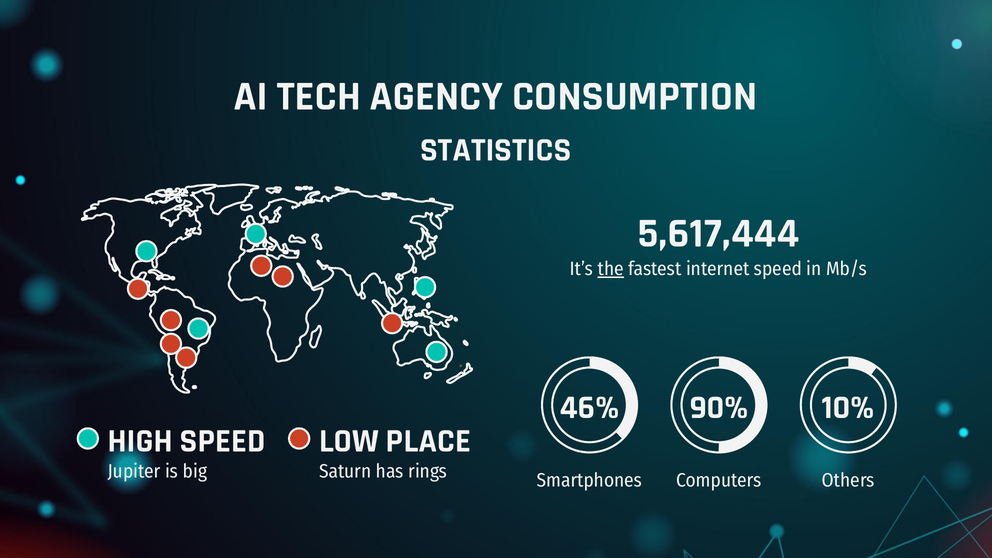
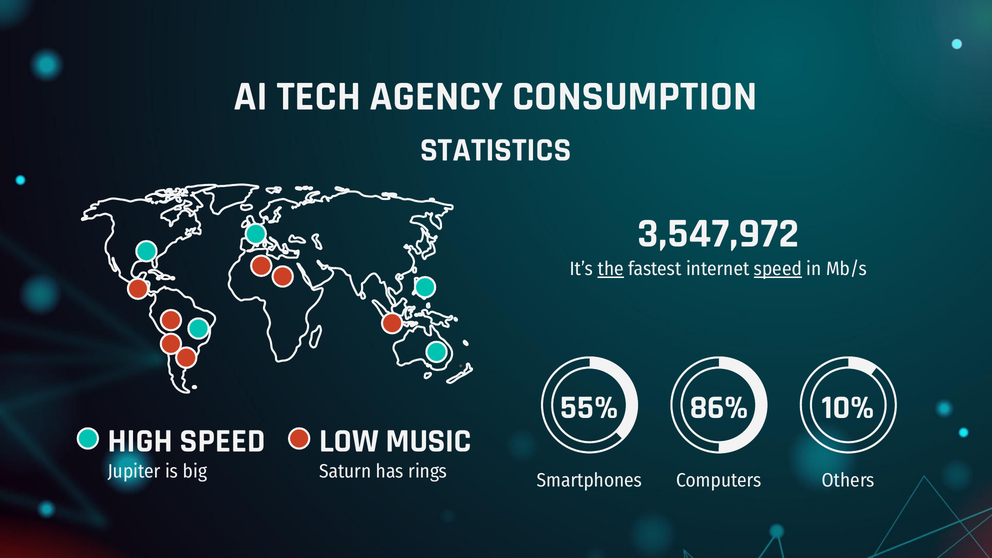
5,617,444: 5,617,444 -> 3,547,972
speed at (778, 269) underline: none -> present
46%: 46% -> 55%
90%: 90% -> 86%
PLACE: PLACE -> MUSIC
